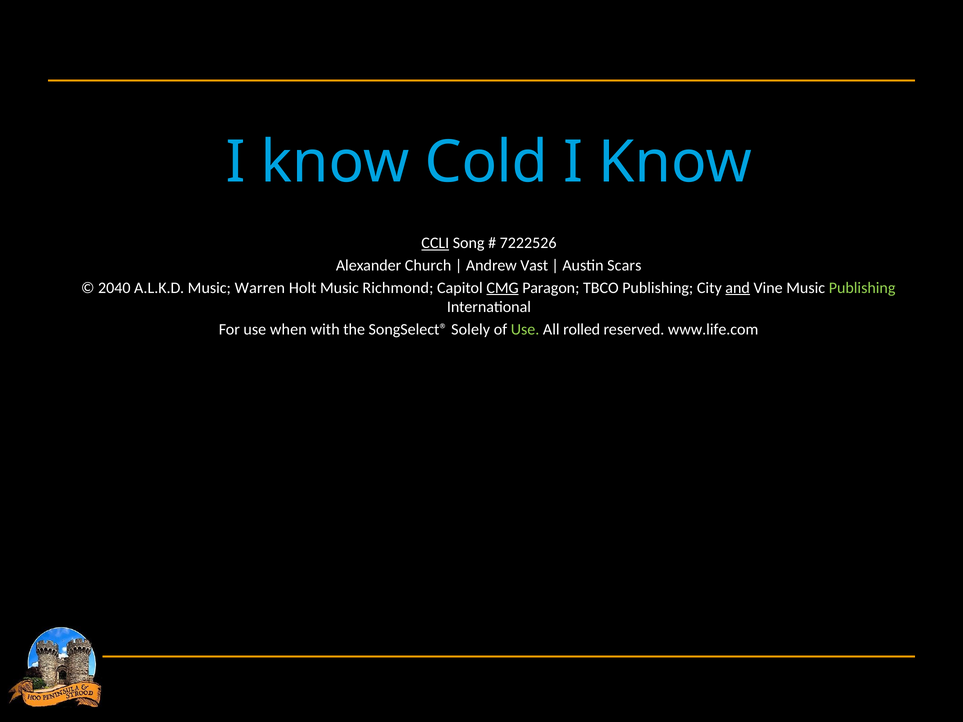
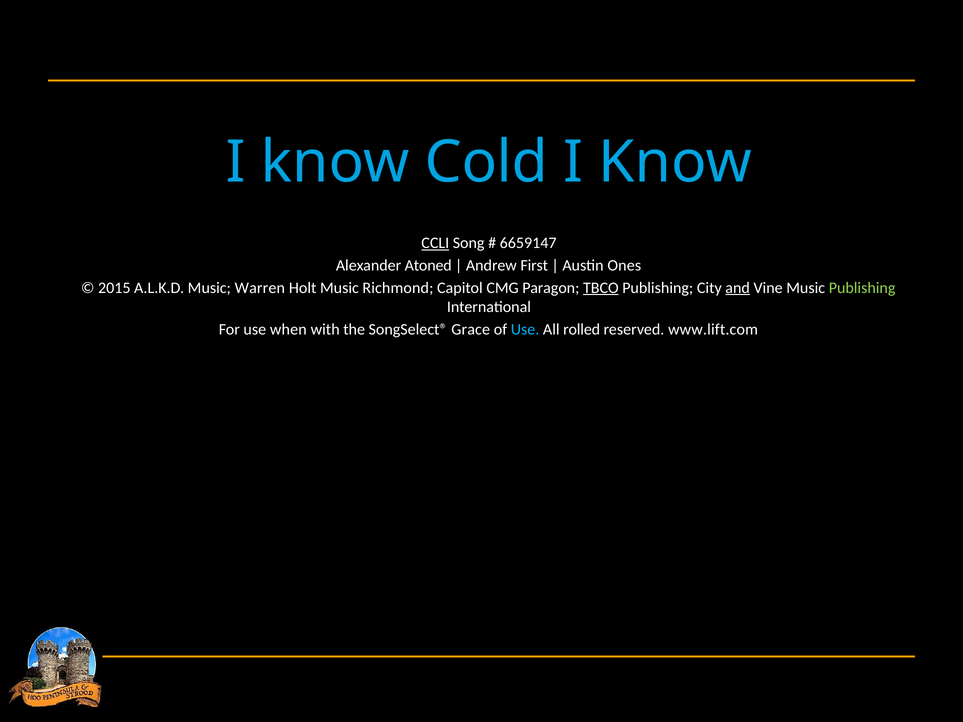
7222526: 7222526 -> 6659147
Church: Church -> Atoned
Vast: Vast -> First
Scars: Scars -> Ones
2040: 2040 -> 2015
CMG underline: present -> none
TBCO underline: none -> present
Solely: Solely -> Grace
Use at (525, 330) colour: light green -> light blue
www.life.com: www.life.com -> www.lift.com
